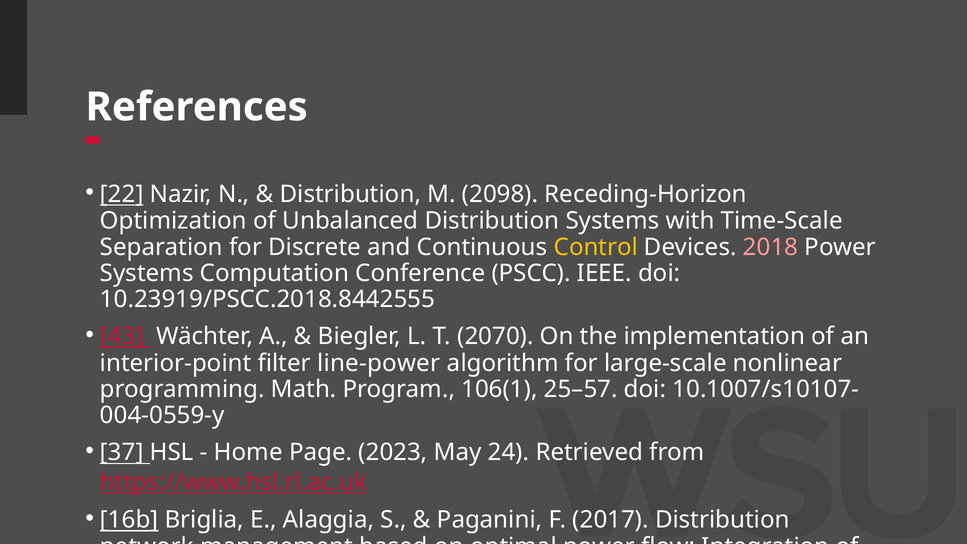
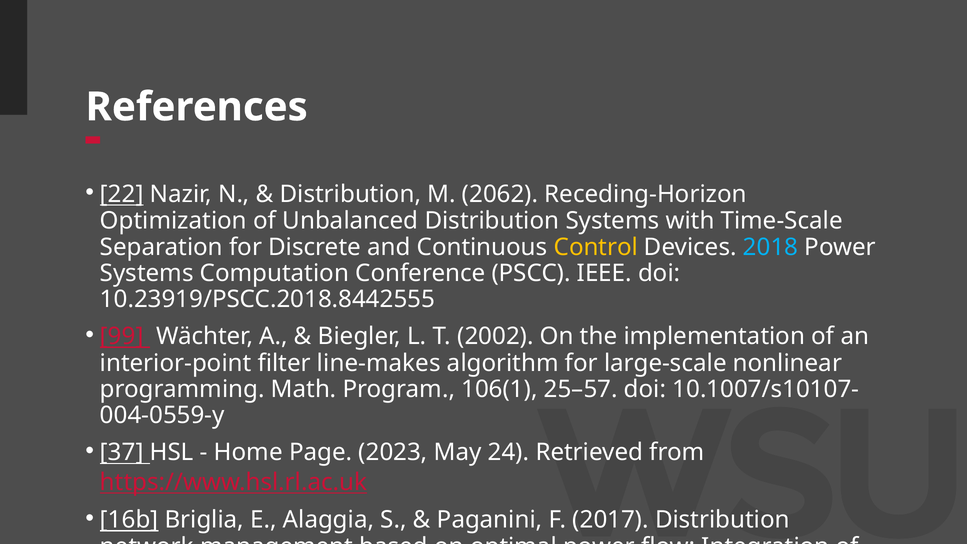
2098: 2098 -> 2062
2018 colour: pink -> light blue
43: 43 -> 99
2070: 2070 -> 2002
line-power: line-power -> line-makes
